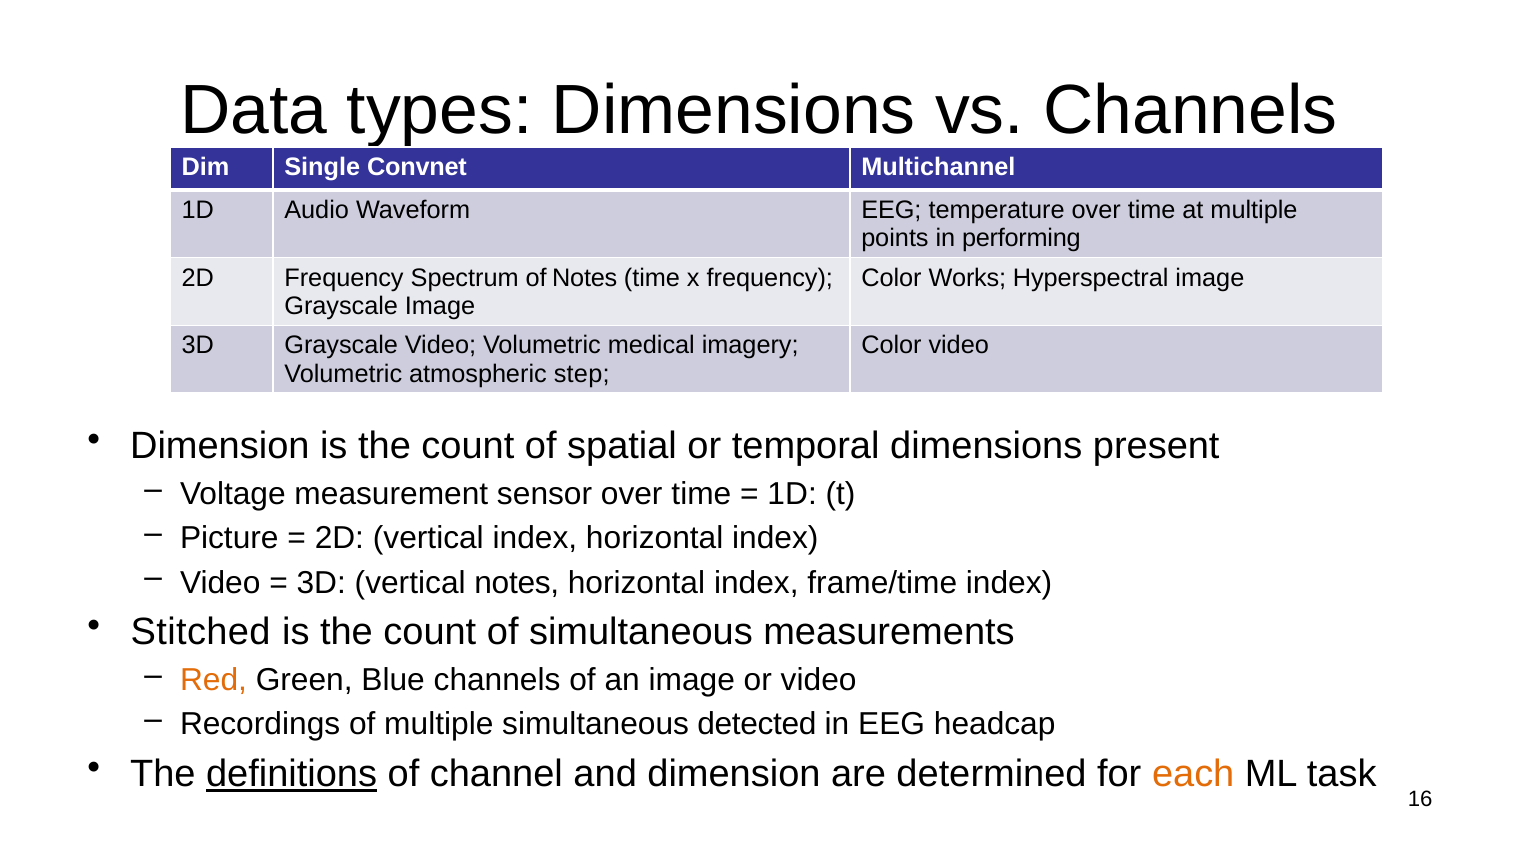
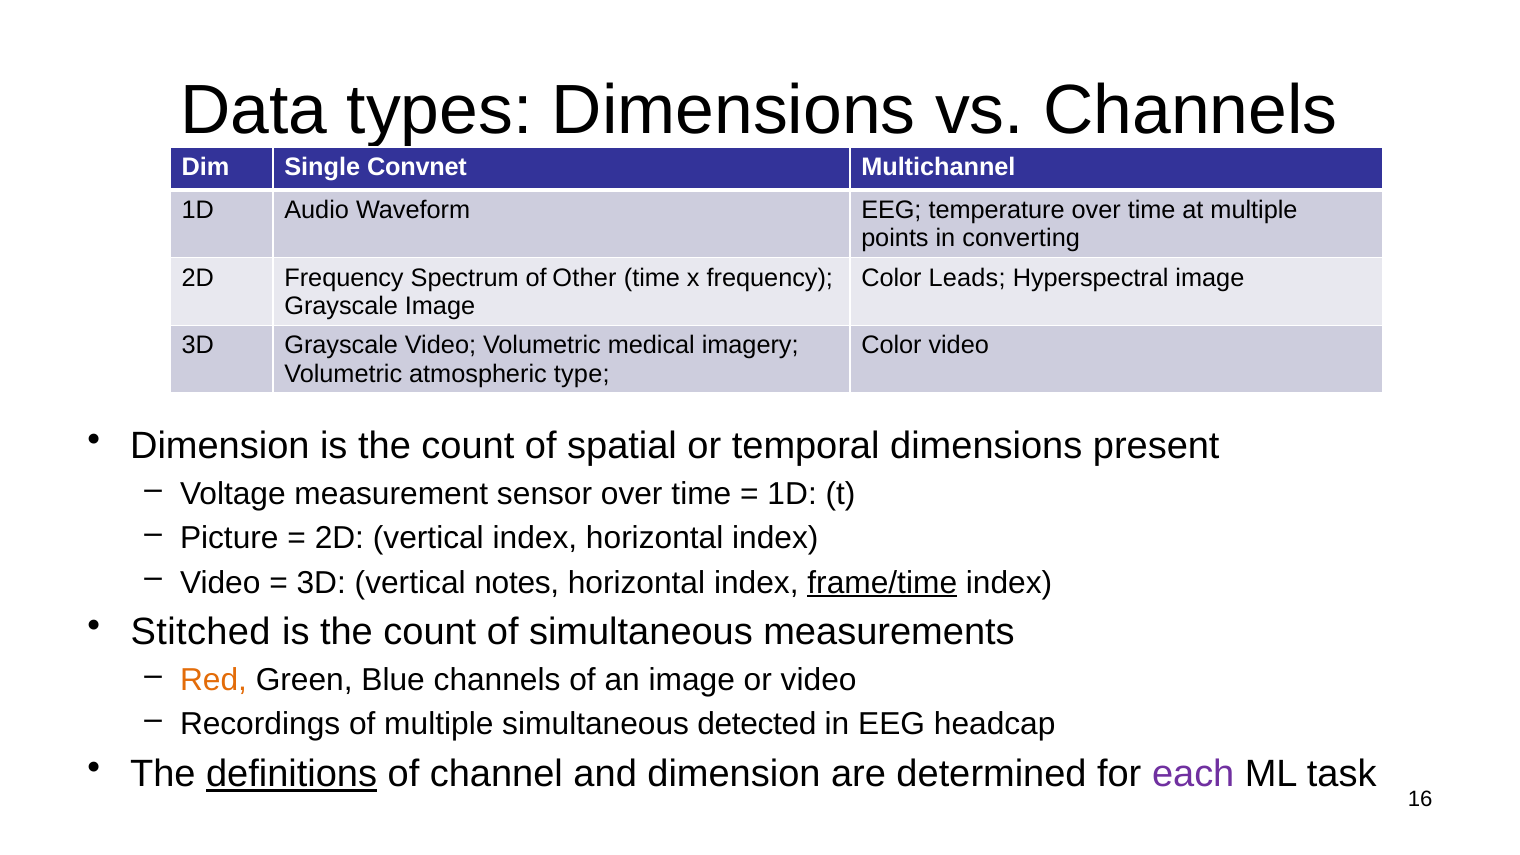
performing: performing -> converting
of Notes: Notes -> Other
Works: Works -> Leads
step: step -> type
frame/time underline: none -> present
each colour: orange -> purple
